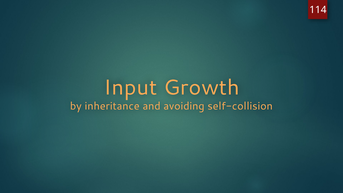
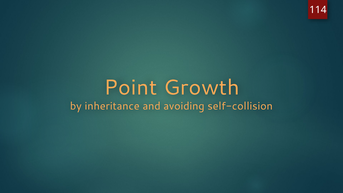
Input: Input -> Point
